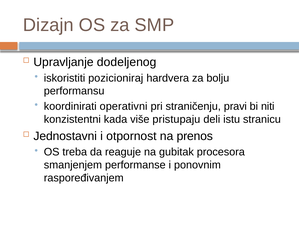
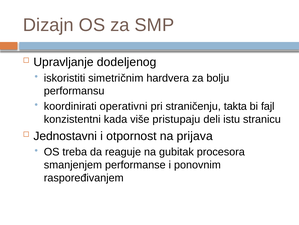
pozicioniraj: pozicioniraj -> simetričnim
pravi: pravi -> takta
niti: niti -> fajl
prenos: prenos -> prijava
